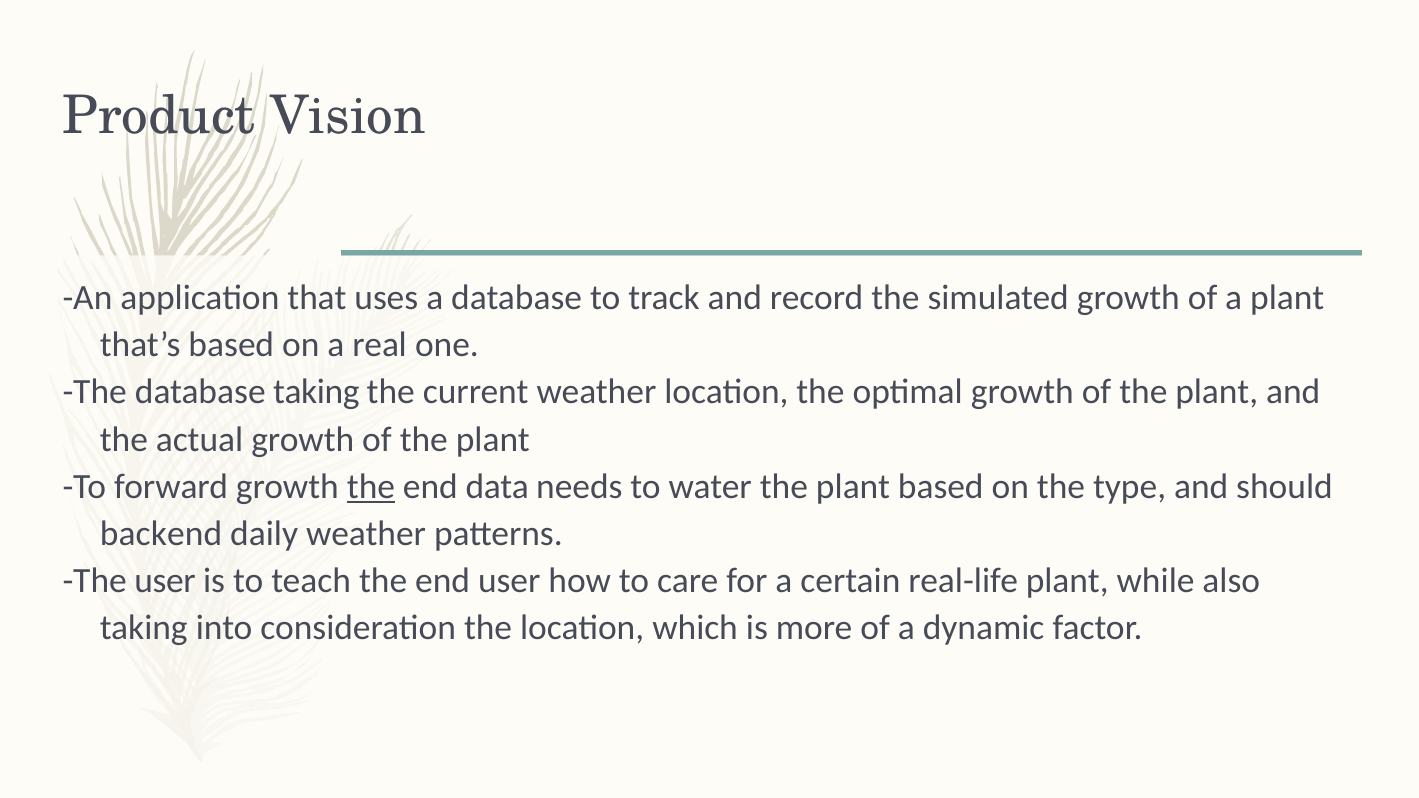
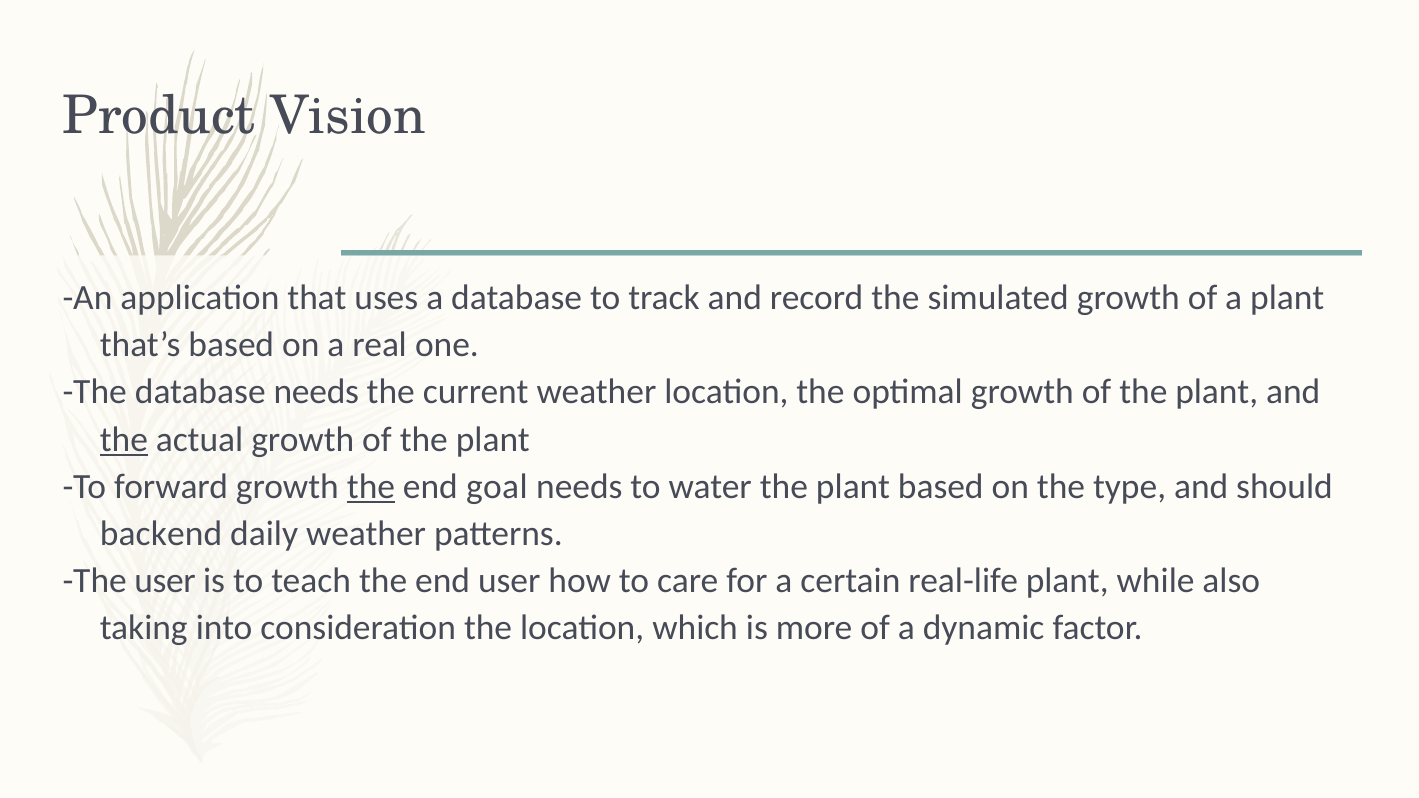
database taking: taking -> needs
the at (124, 440) underline: none -> present
data: data -> goal
